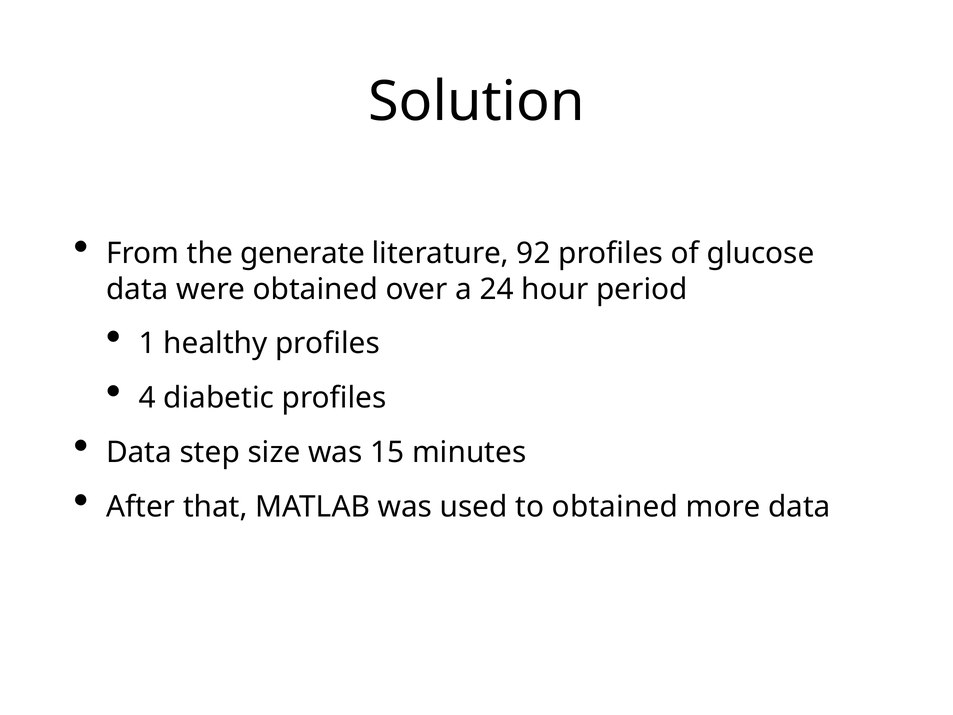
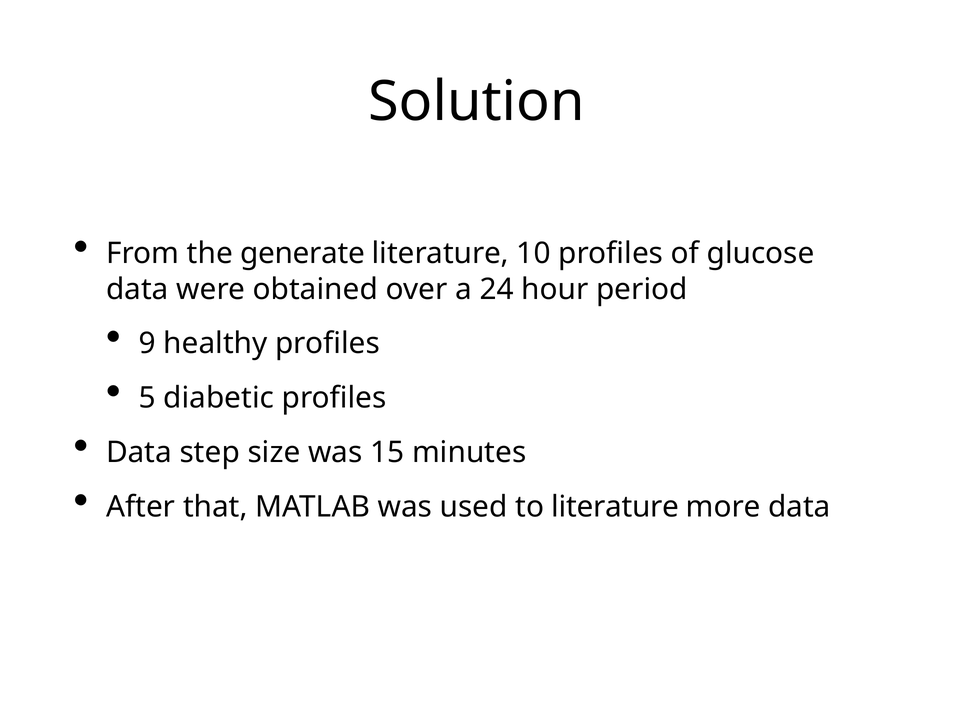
92: 92 -> 10
1: 1 -> 9
4: 4 -> 5
to obtained: obtained -> literature
